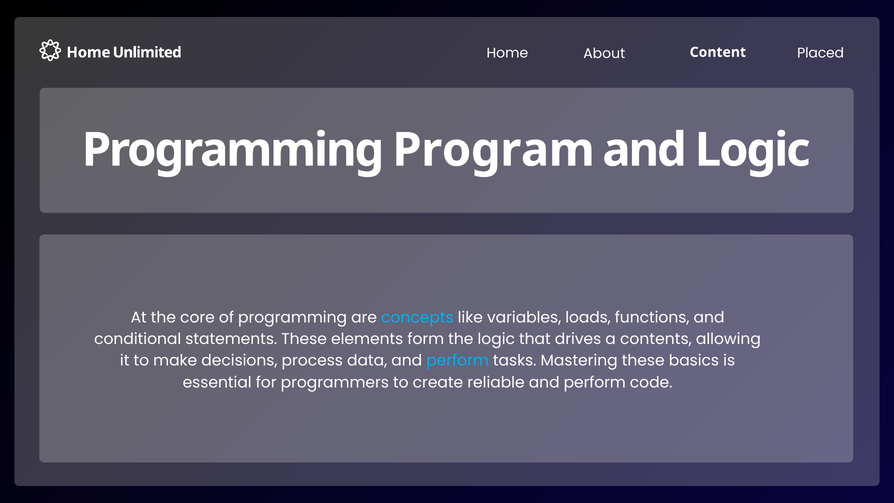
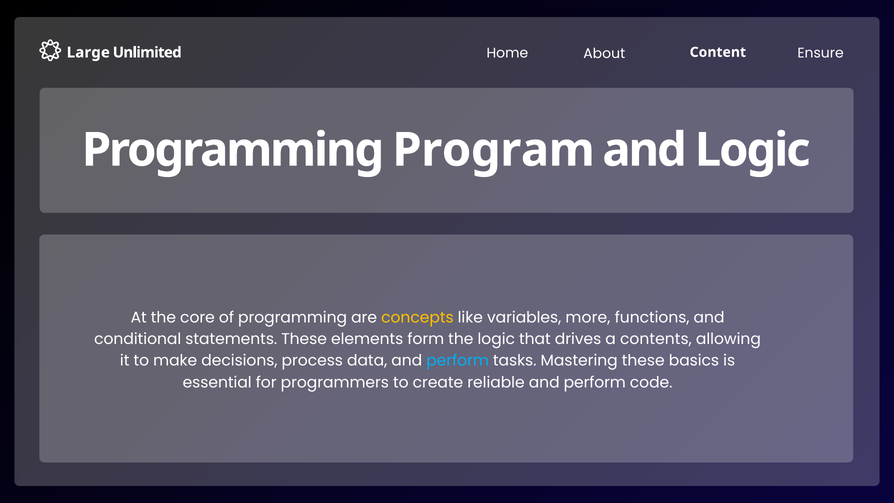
Home at (88, 52): Home -> Large
Placed: Placed -> Ensure
concepts colour: light blue -> yellow
loads: loads -> more
